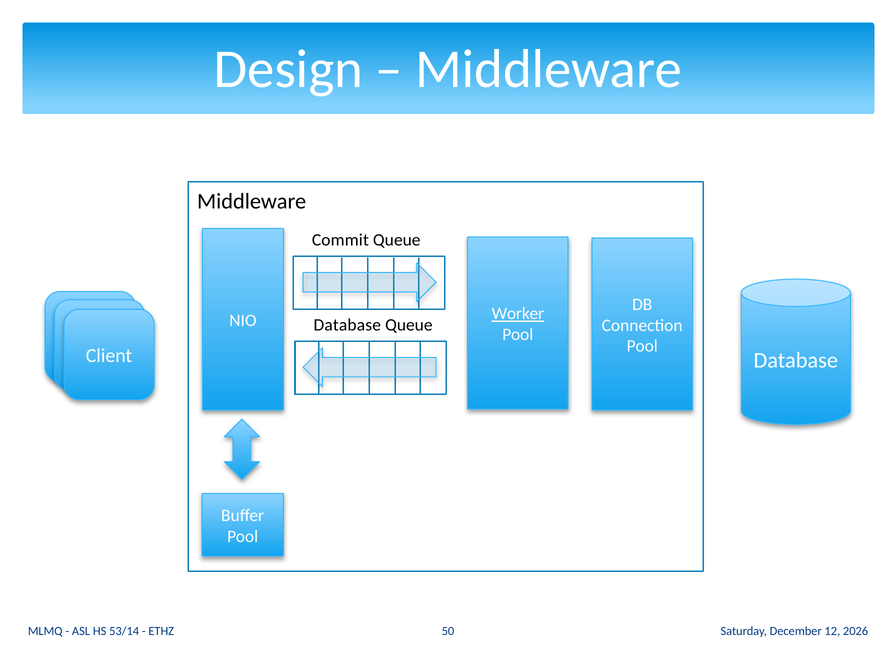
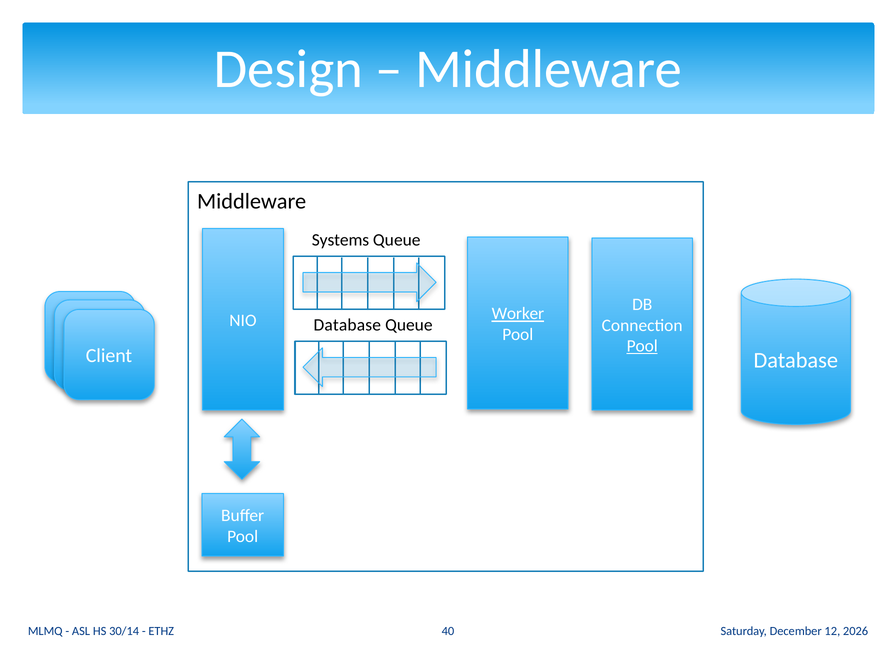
Commit: Commit -> Systems
Pool at (642, 346) underline: none -> present
53/14: 53/14 -> 30/14
50: 50 -> 40
